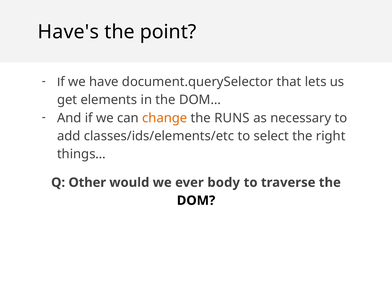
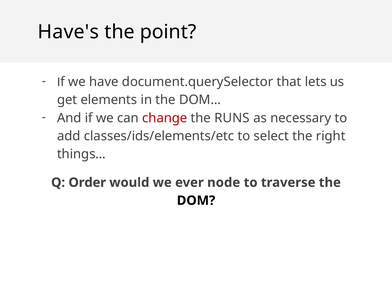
change colour: orange -> red
Other: Other -> Order
body: body -> node
